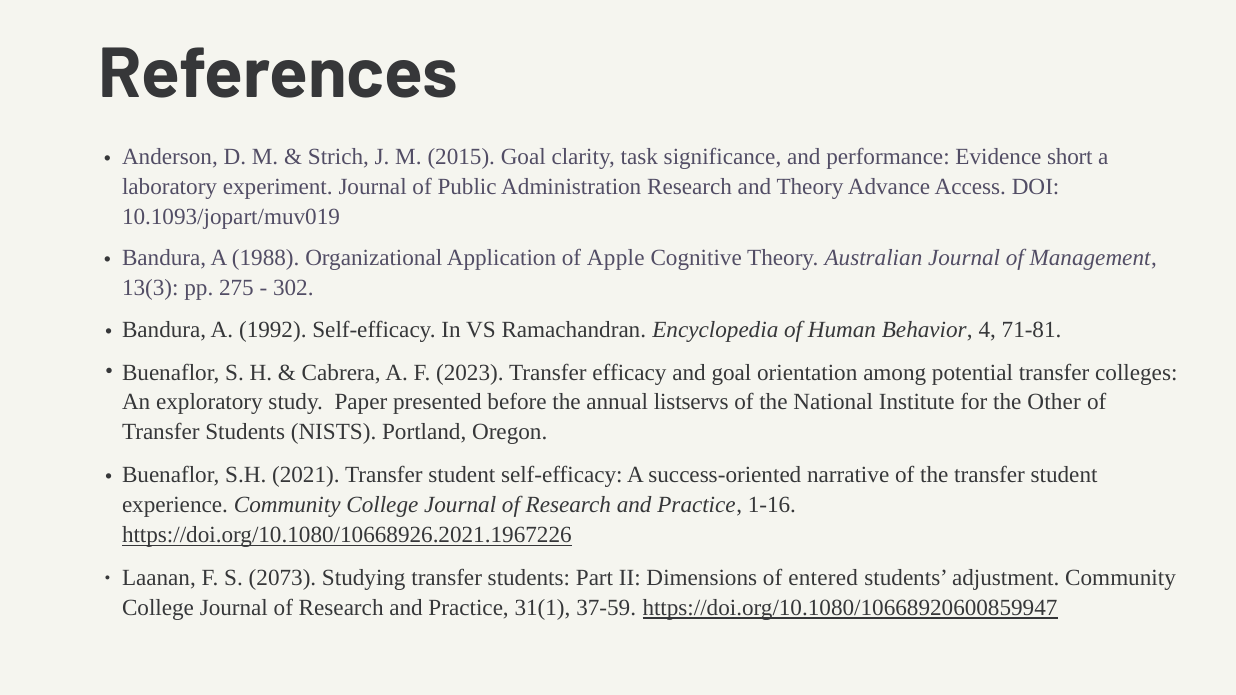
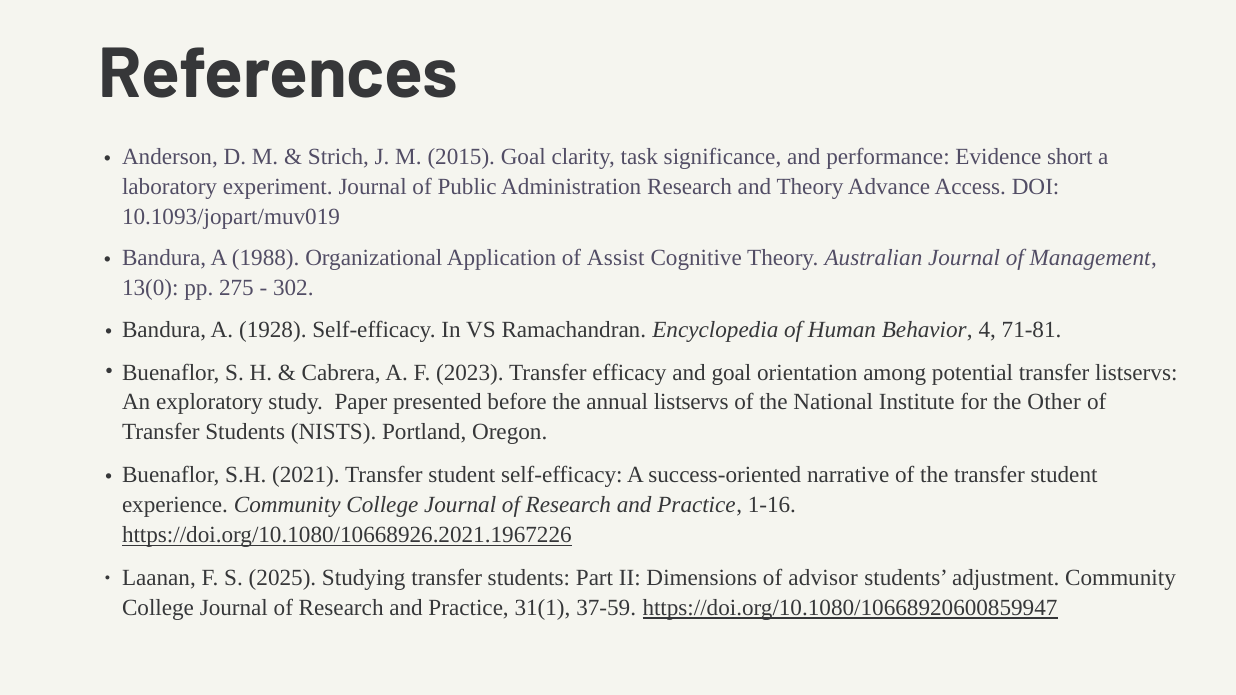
Apple: Apple -> Assist
13(3: 13(3 -> 13(0
1992: 1992 -> 1928
transfer colleges: colleges -> listservs
2073: 2073 -> 2025
entered: entered -> advisor
